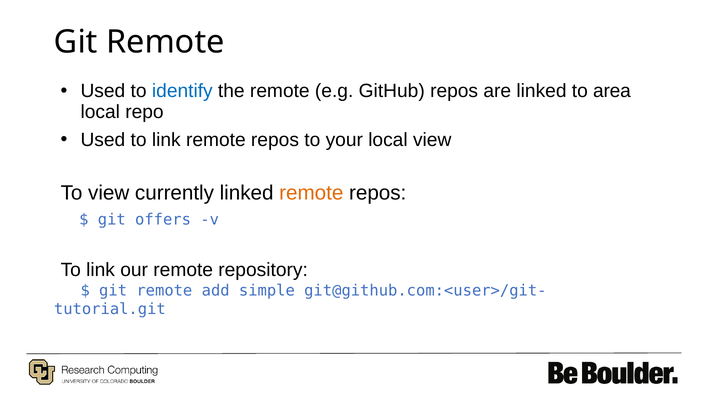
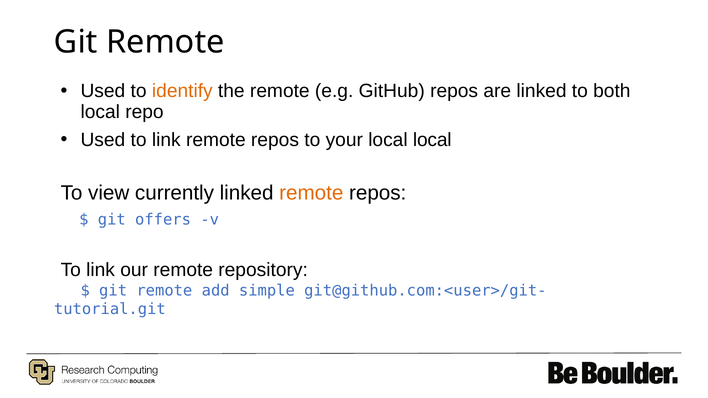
identify colour: blue -> orange
area: area -> both
local view: view -> local
